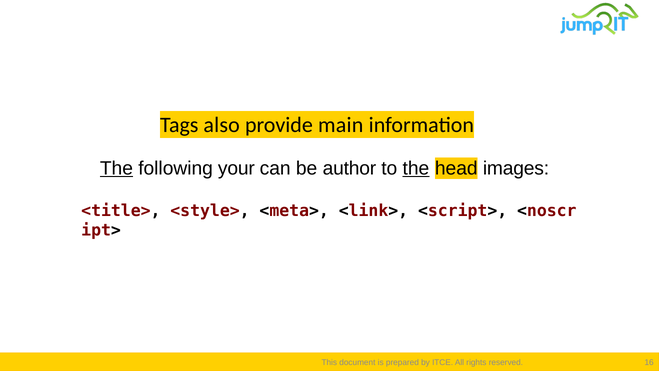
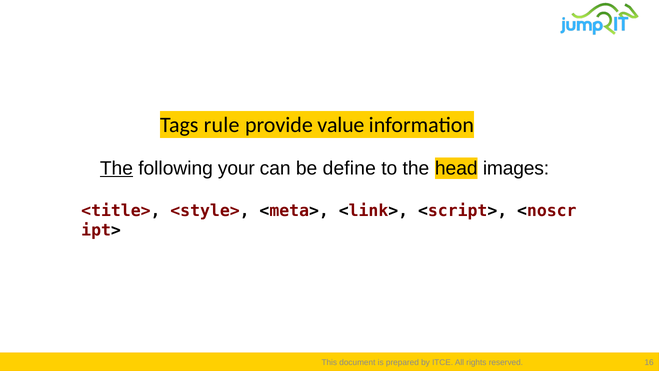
also: also -> rule
main: main -> value
author: author -> define
the at (416, 168) underline: present -> none
